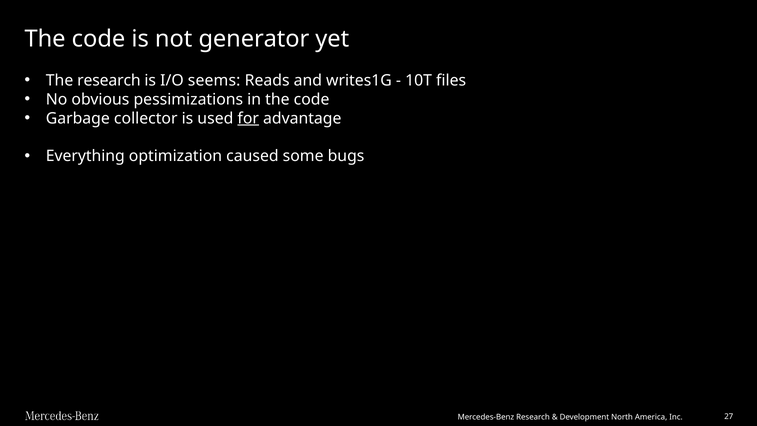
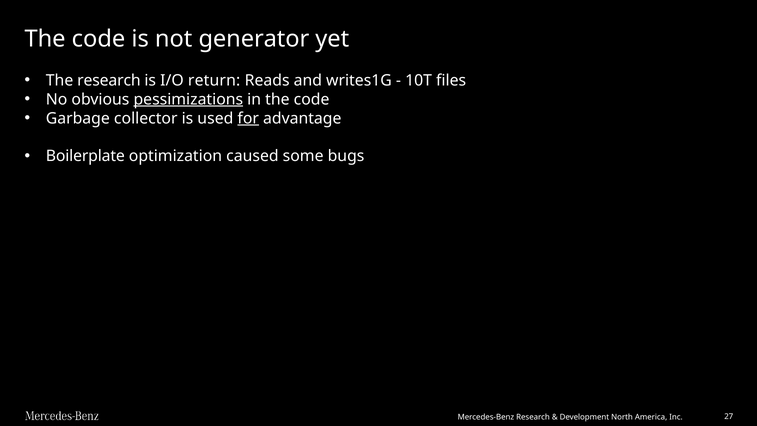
seems: seems -> return
pessimizations underline: none -> present
Everything: Everything -> Boilerplate
